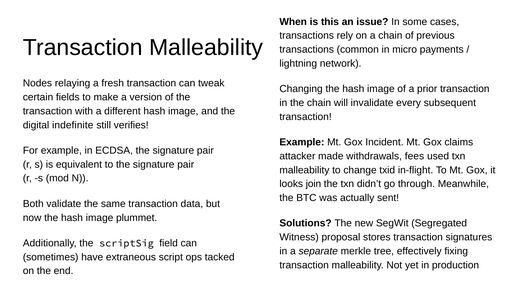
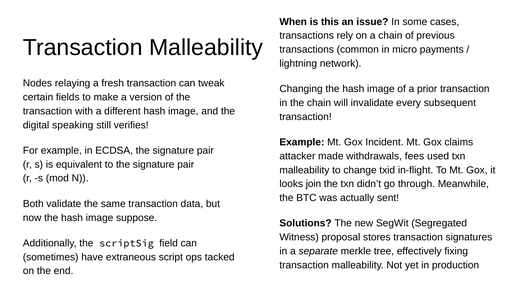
indefinite: indefinite -> speaking
plummet: plummet -> suppose
